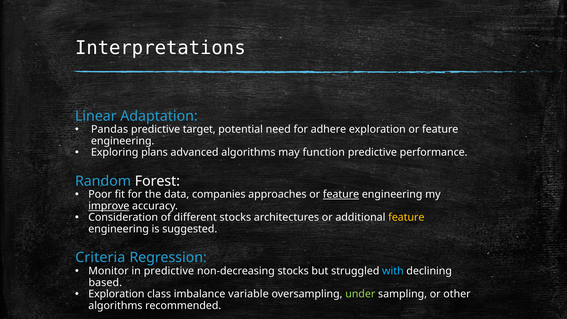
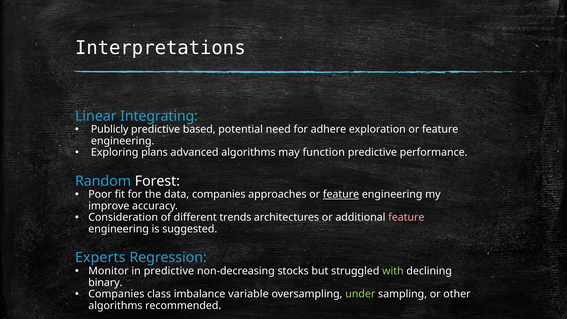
Adaptation: Adaptation -> Integrating
Pandas: Pandas -> Publicly
target: target -> based
improve underline: present -> none
different stocks: stocks -> trends
feature at (406, 217) colour: yellow -> pink
Criteria: Criteria -> Experts
with colour: light blue -> light green
based: based -> binary
Exploration at (116, 294): Exploration -> Companies
